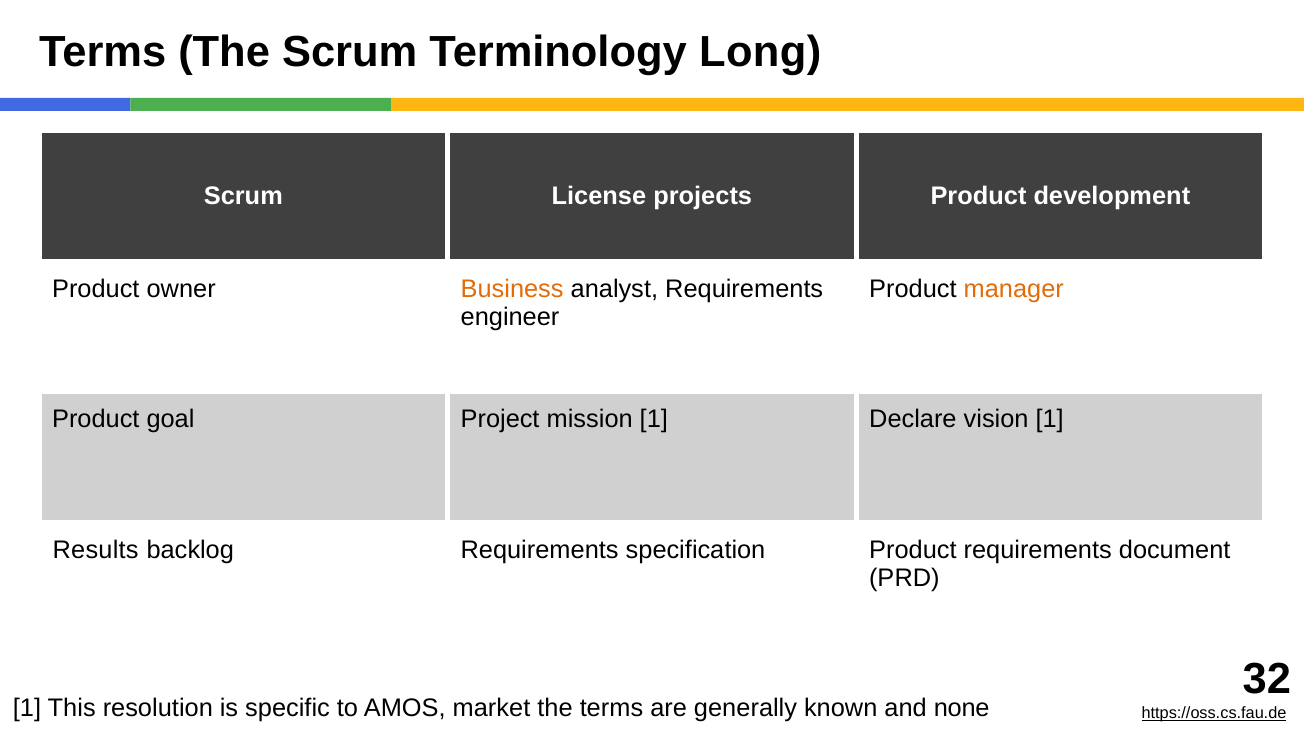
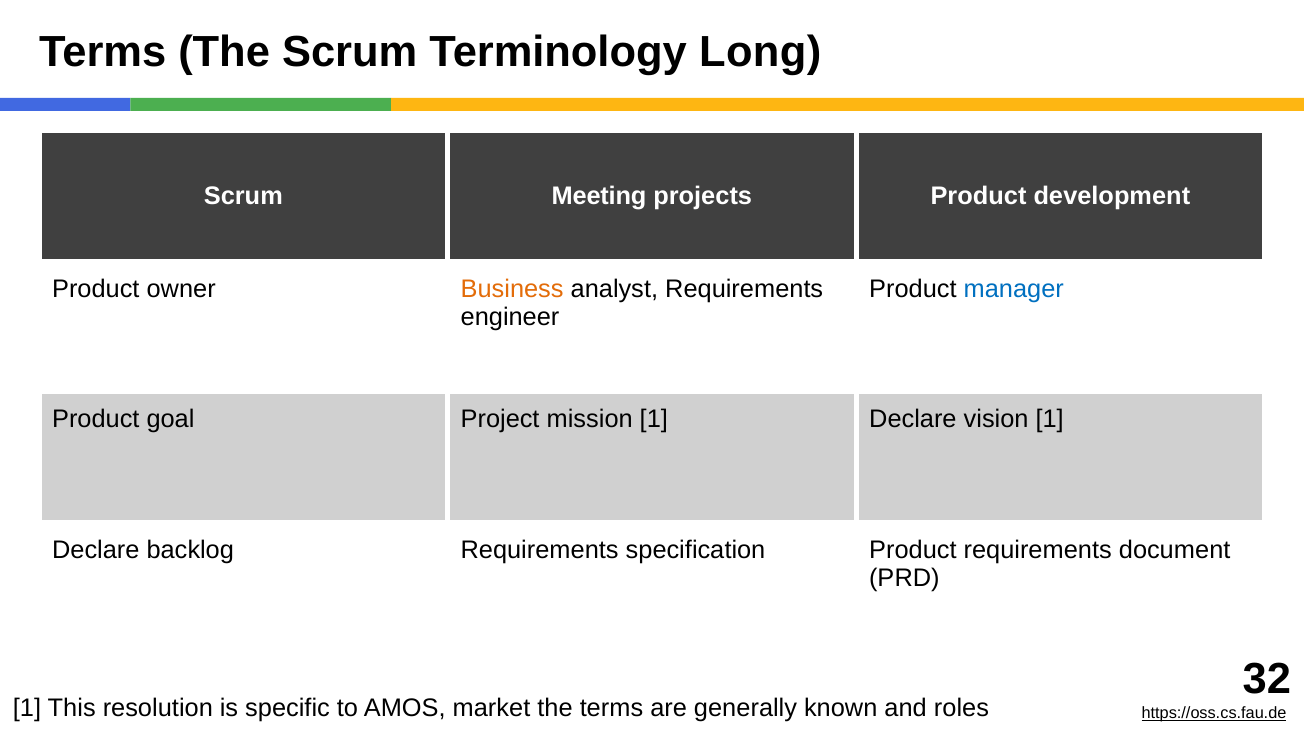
License: License -> Meeting
manager colour: orange -> blue
Results at (96, 549): Results -> Declare
none: none -> roles
